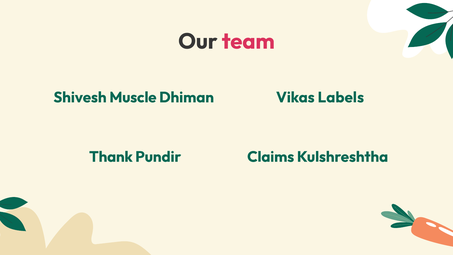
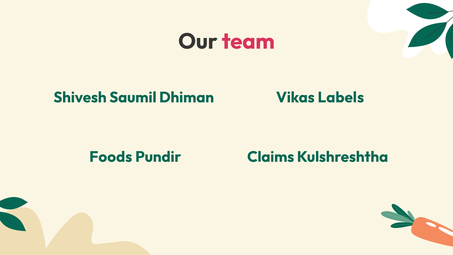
Muscle: Muscle -> Saumil
Thank: Thank -> Foods
